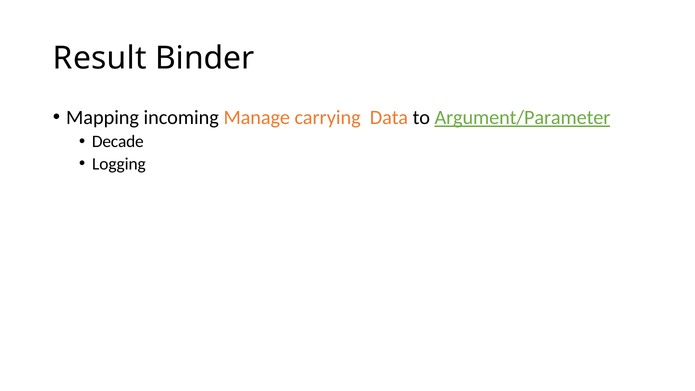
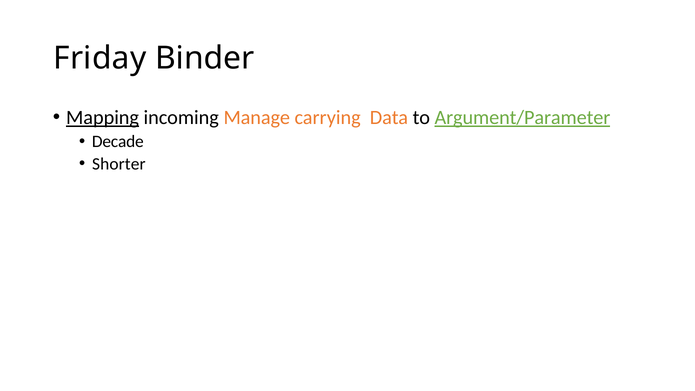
Result: Result -> Friday
Mapping underline: none -> present
Logging: Logging -> Shorter
